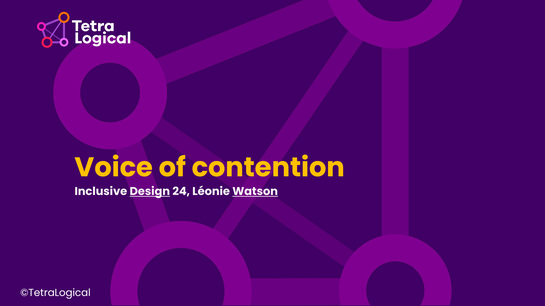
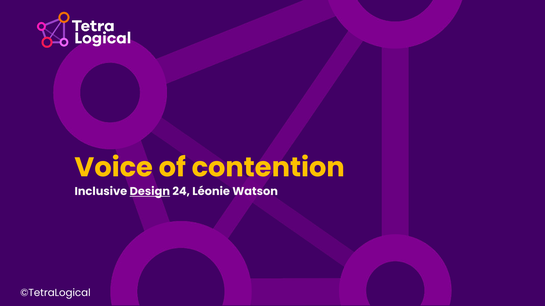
Watson underline: present -> none
